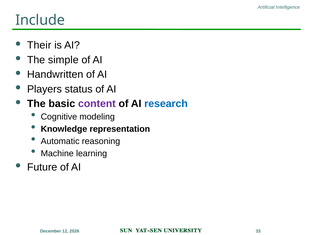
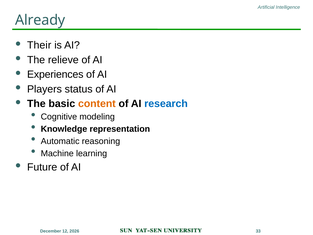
Include: Include -> Already
simple: simple -> relieve
Handwritten: Handwritten -> Experiences
content colour: purple -> orange
